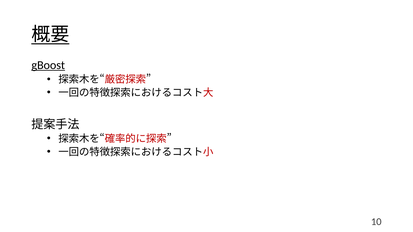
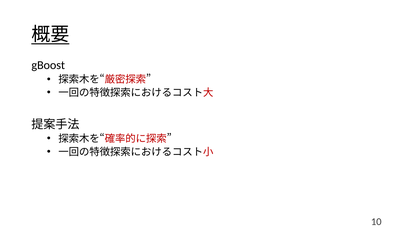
gBoost underline: present -> none
